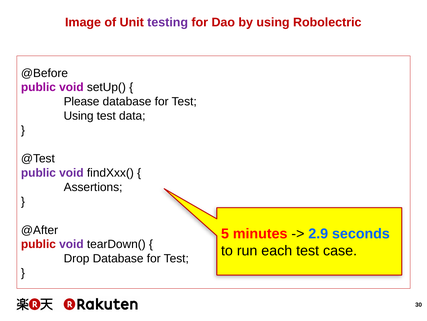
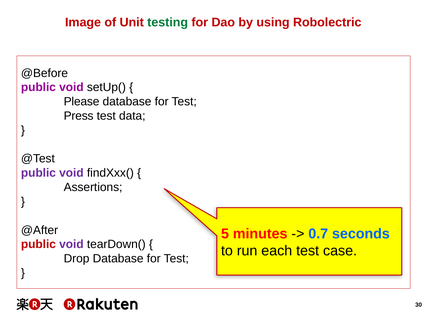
testing colour: purple -> green
Using at (79, 116): Using -> Press
2.9: 2.9 -> 0.7
